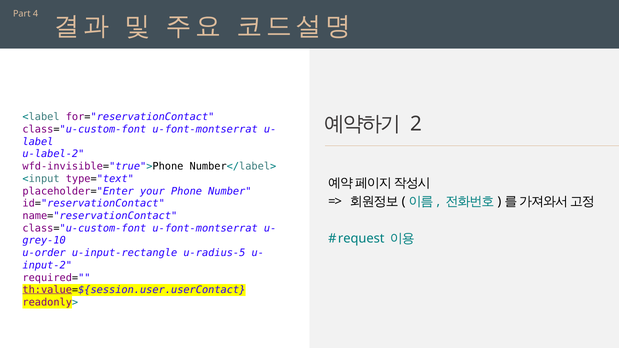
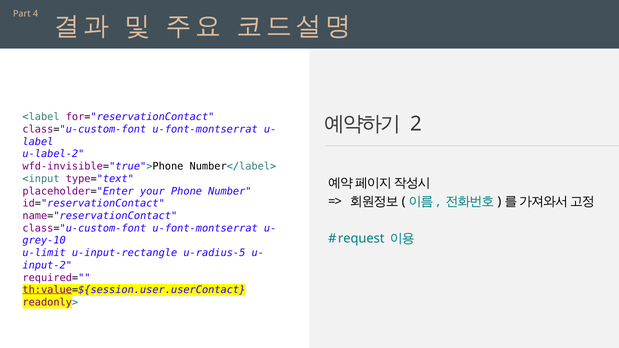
u-order: u-order -> u-limit
